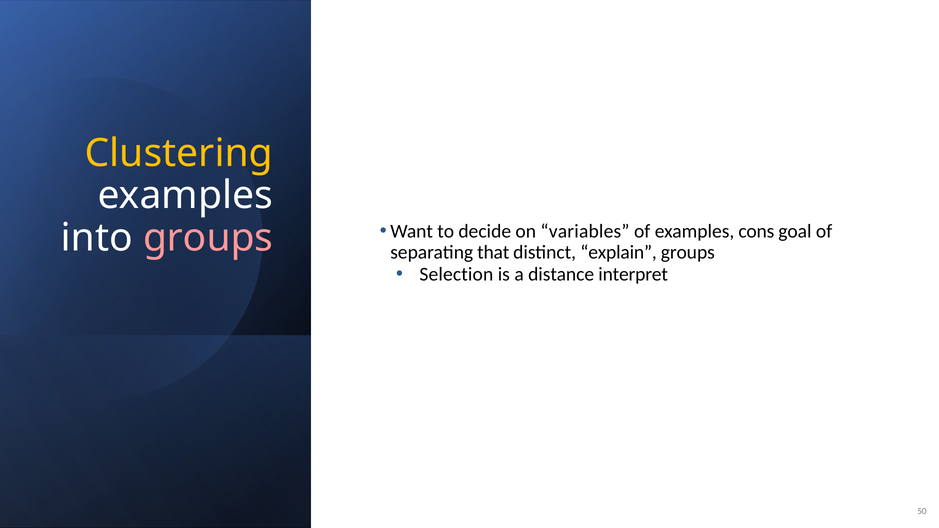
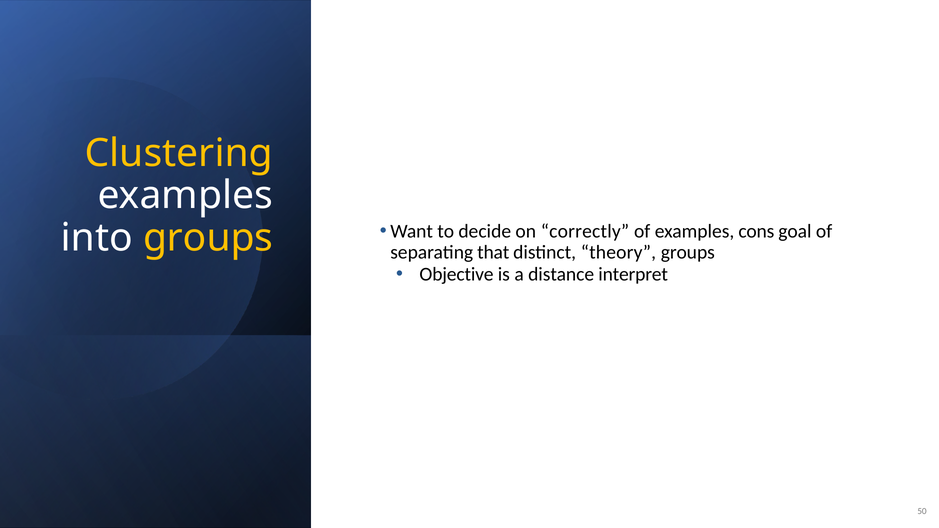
groups at (208, 238) colour: pink -> yellow
variables: variables -> correctly
explain: explain -> theory
Selection: Selection -> Objective
